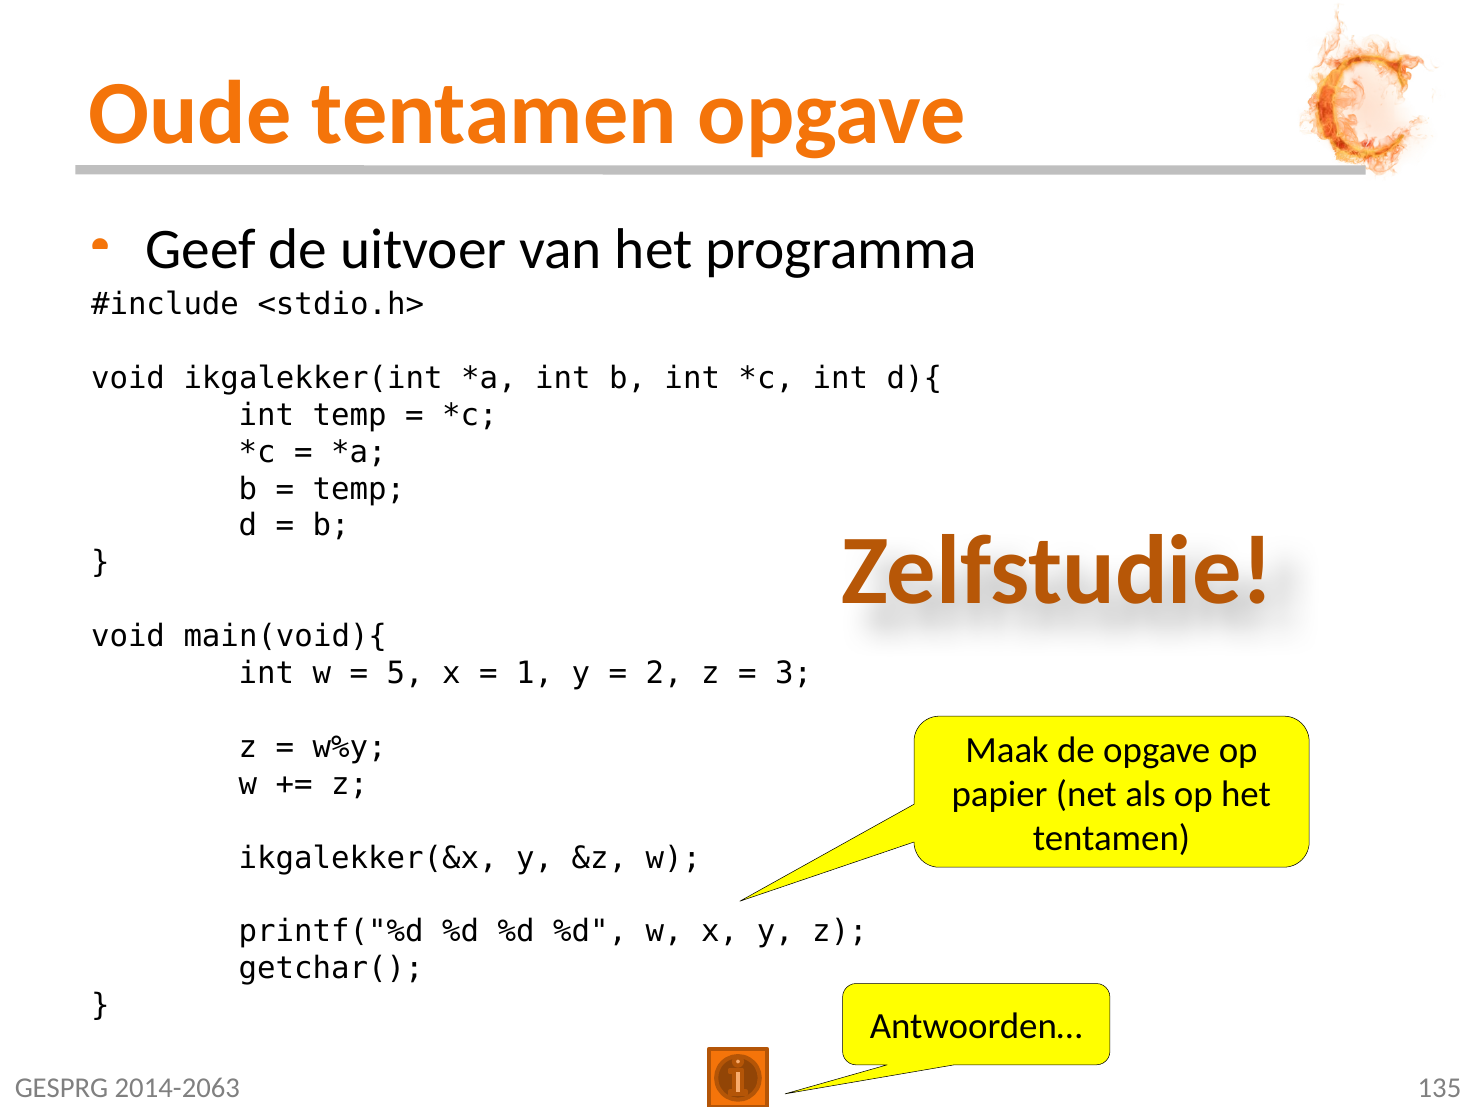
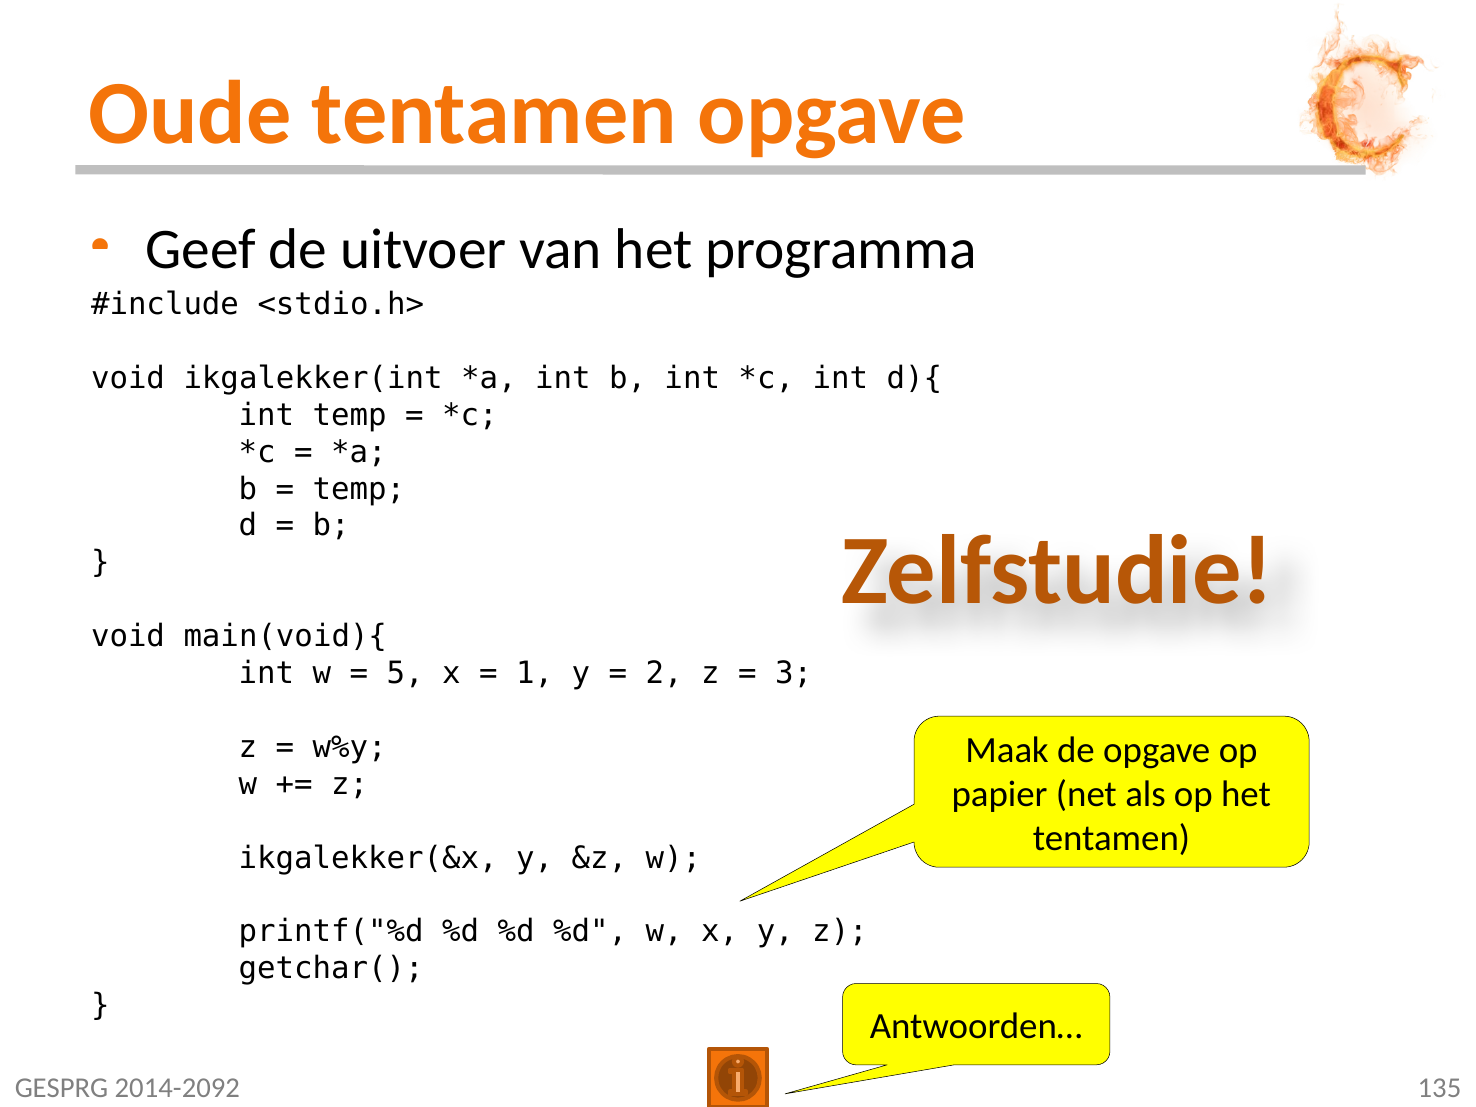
2014-2063: 2014-2063 -> 2014-2092
